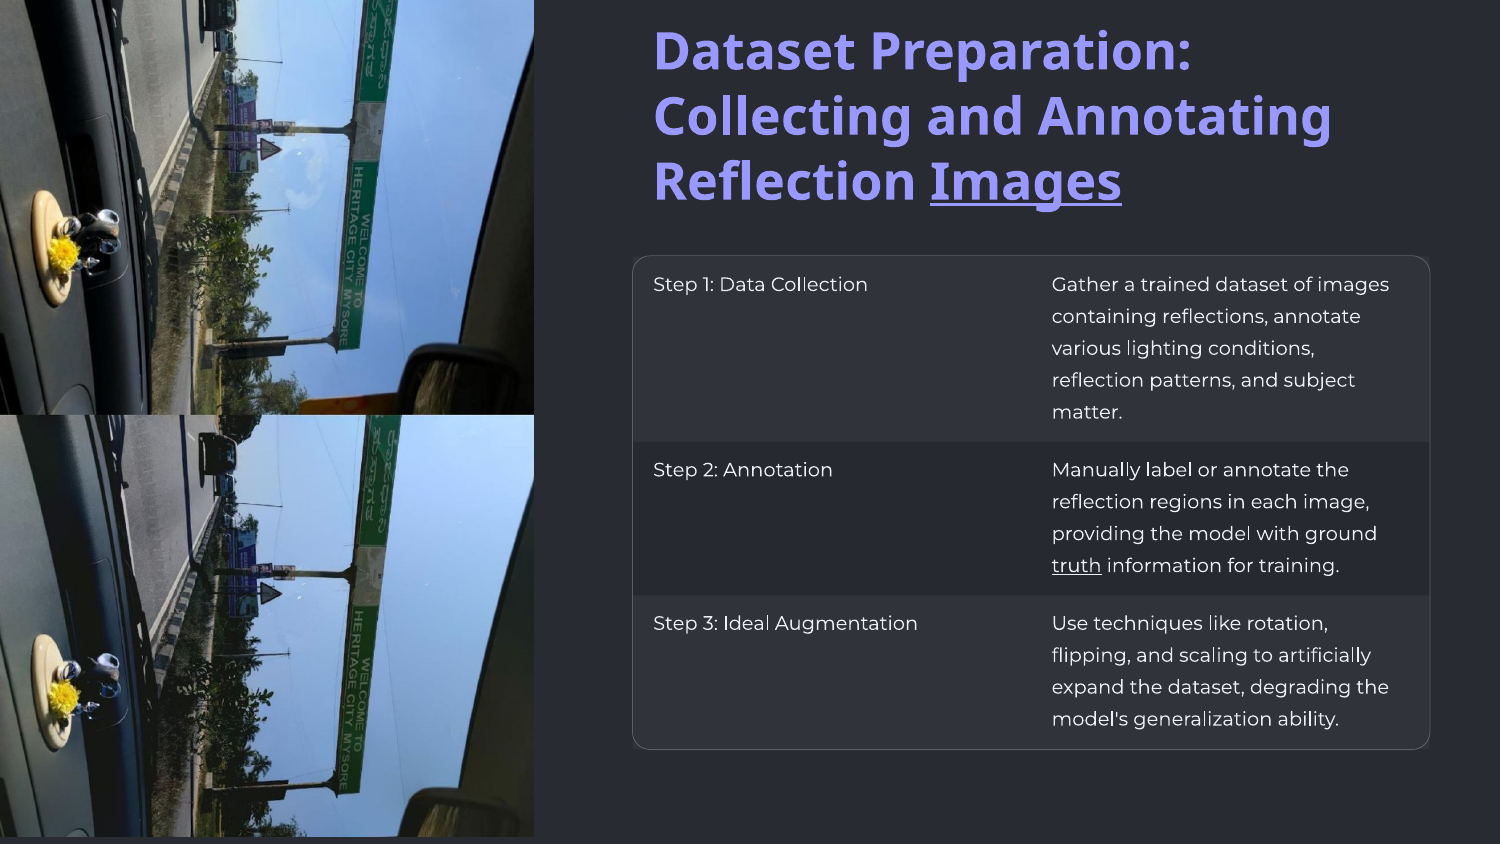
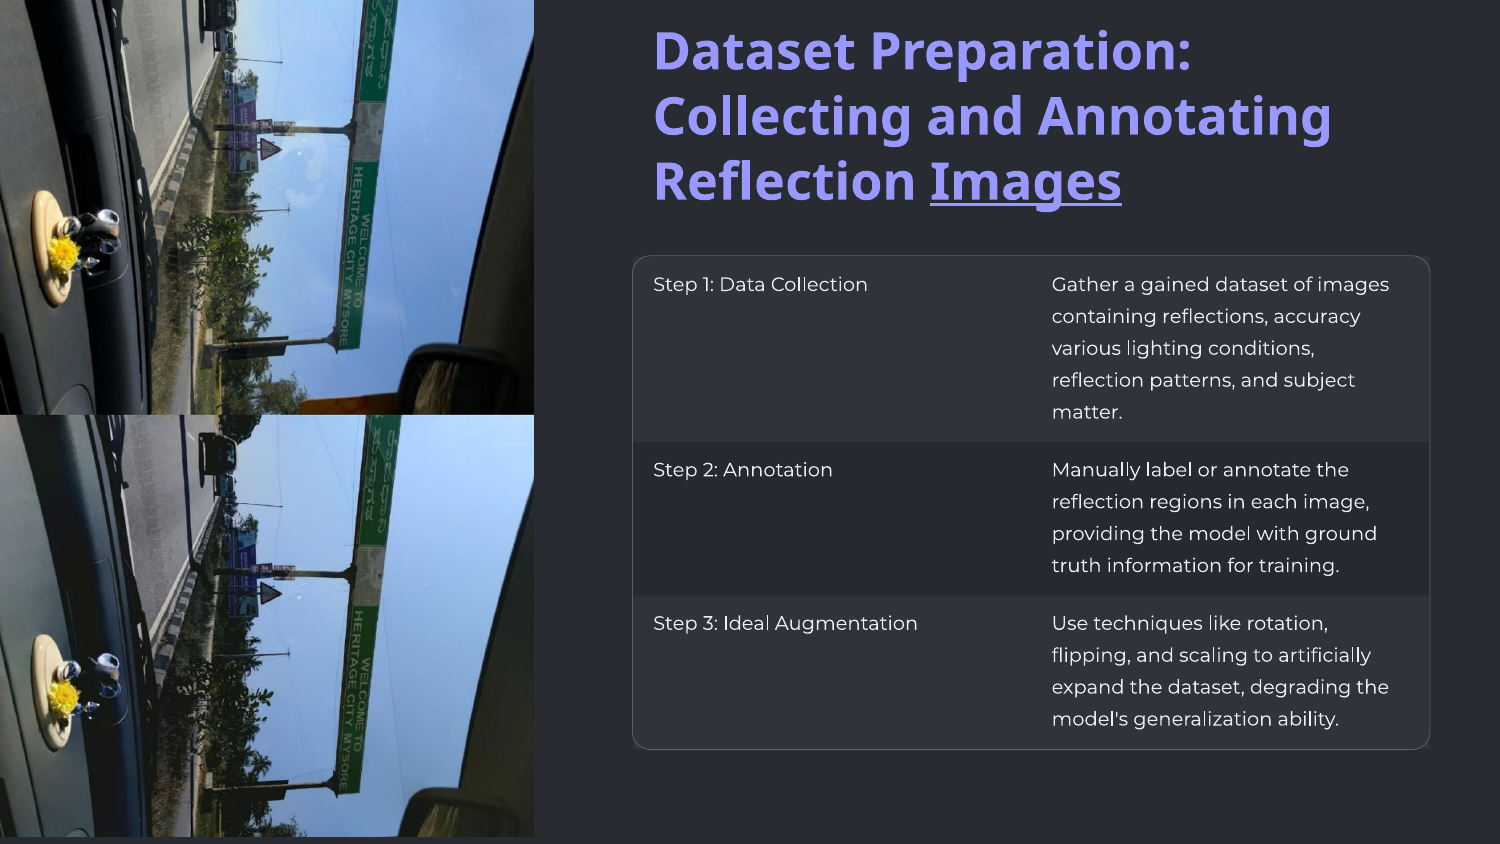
trained: trained -> gained
reflections annotate: annotate -> accuracy
truth underline: present -> none
